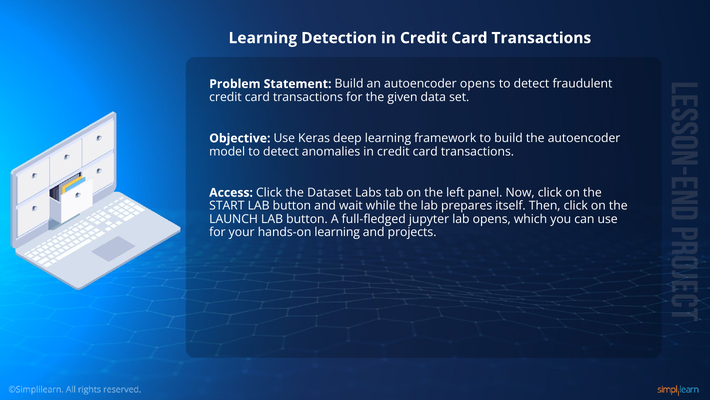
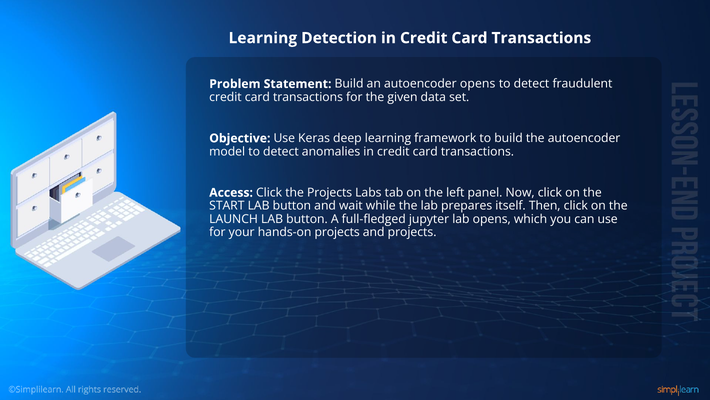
the Dataset: Dataset -> Projects
hands-on learning: learning -> projects
